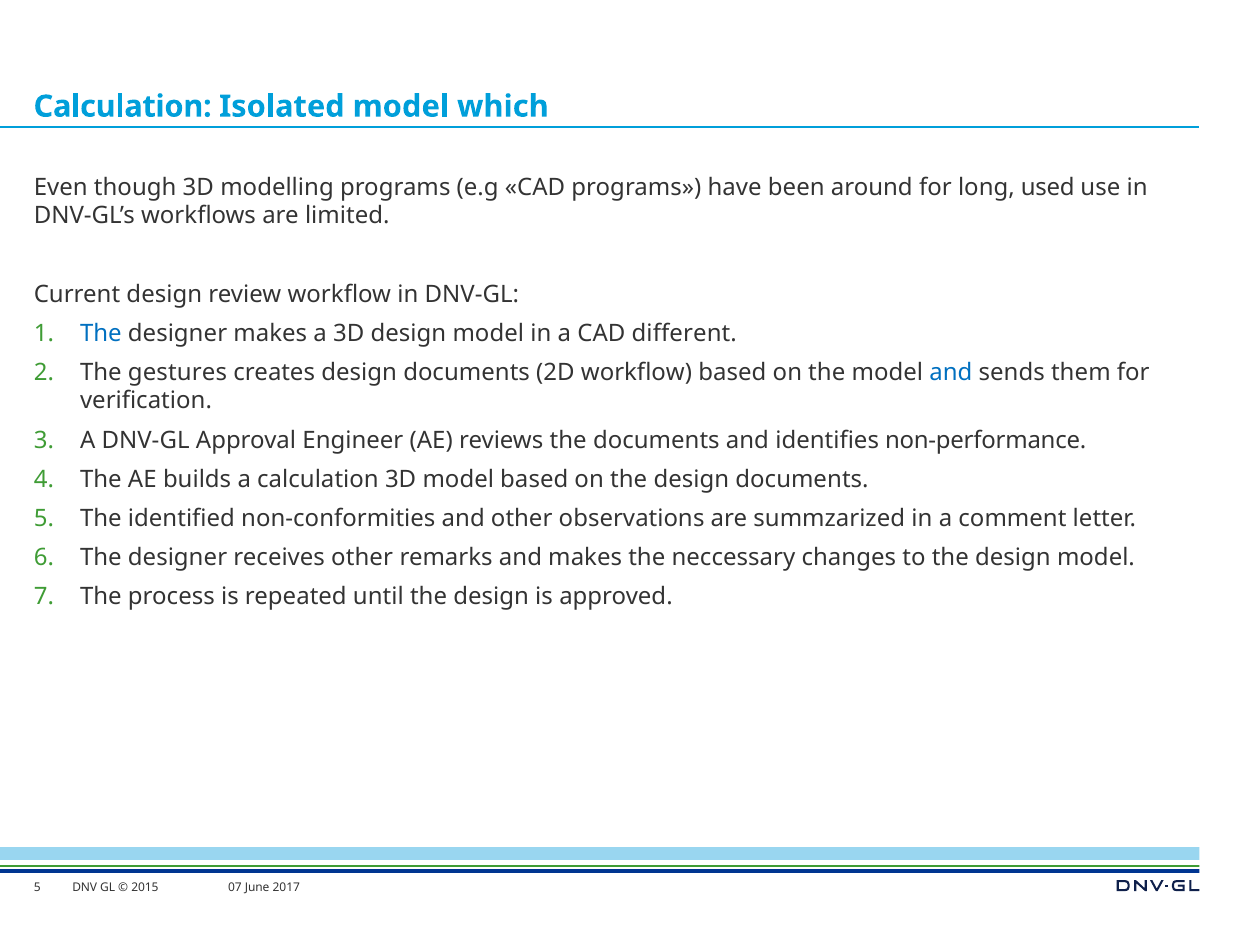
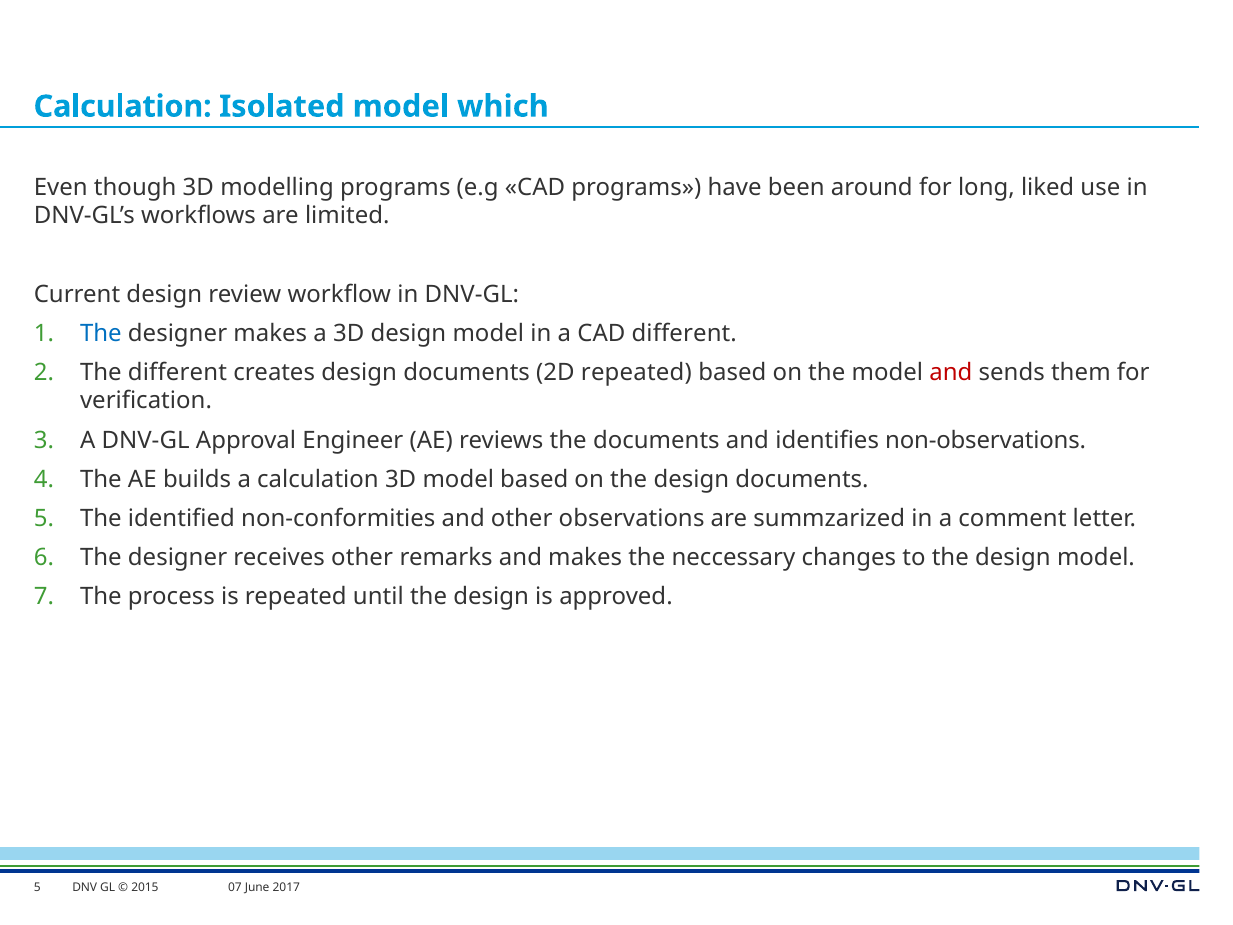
used: used -> liked
The gestures: gestures -> different
2D workflow: workflow -> repeated
and at (951, 372) colour: blue -> red
non-performance: non-performance -> non-observations
